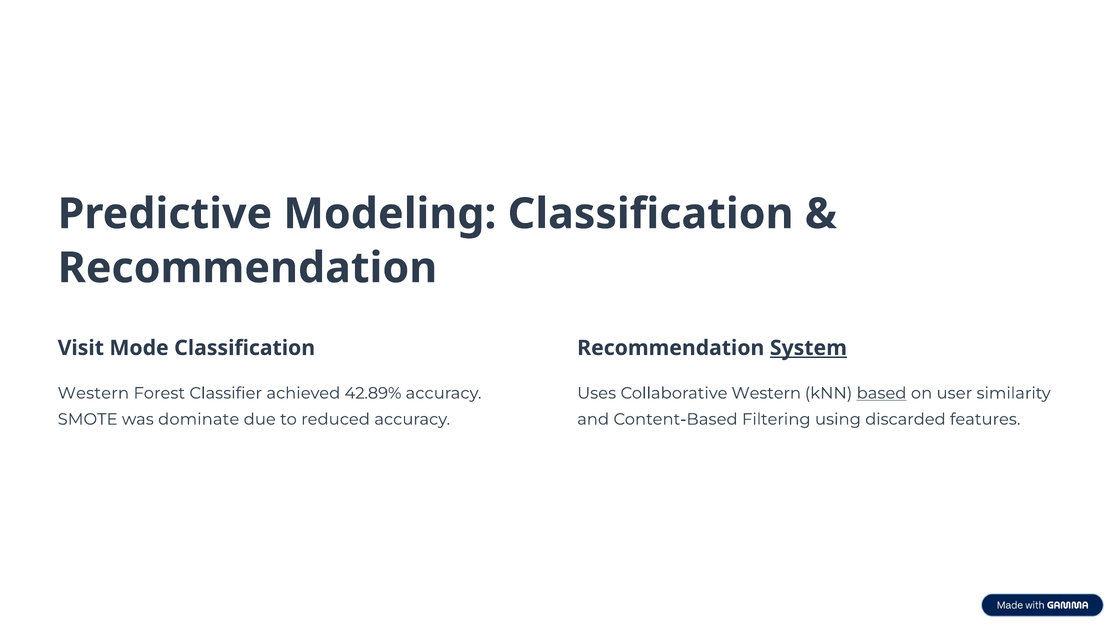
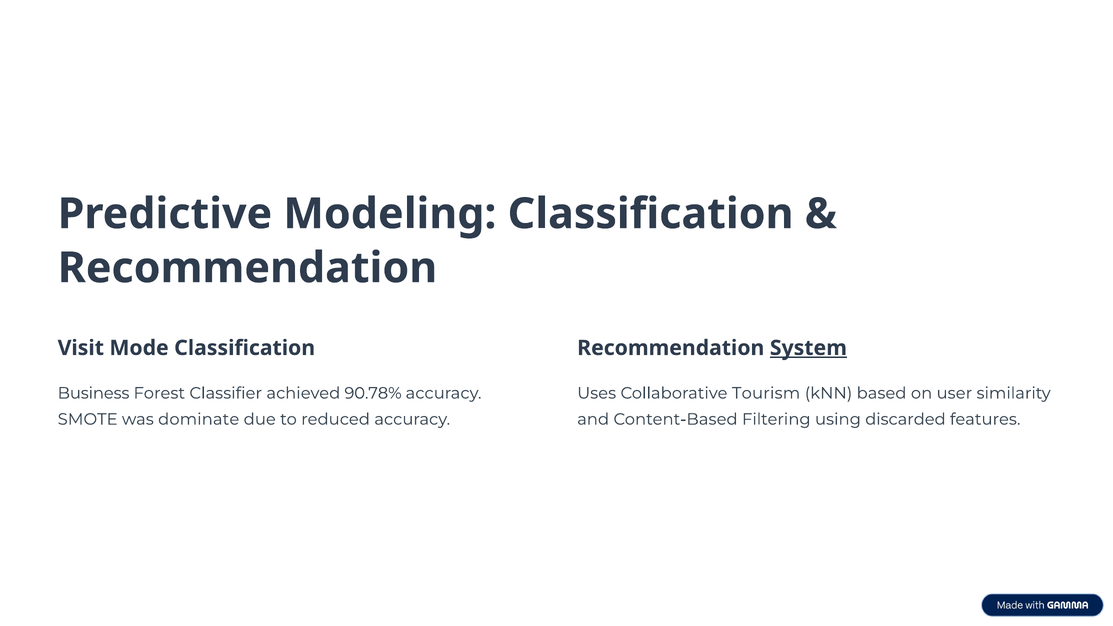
Western at (93, 393): Western -> Business
42.89%: 42.89% -> 90.78%
Collaborative Western: Western -> Tourism
based underline: present -> none
